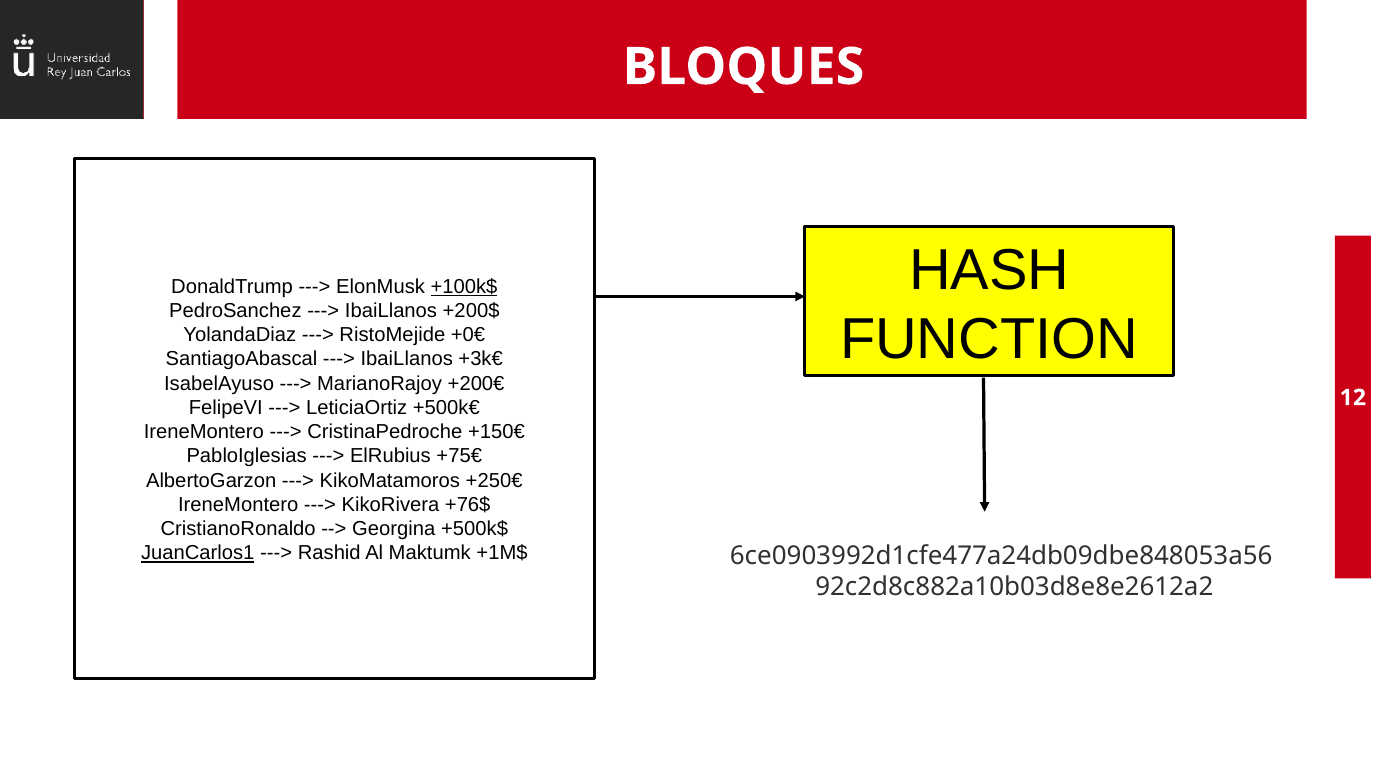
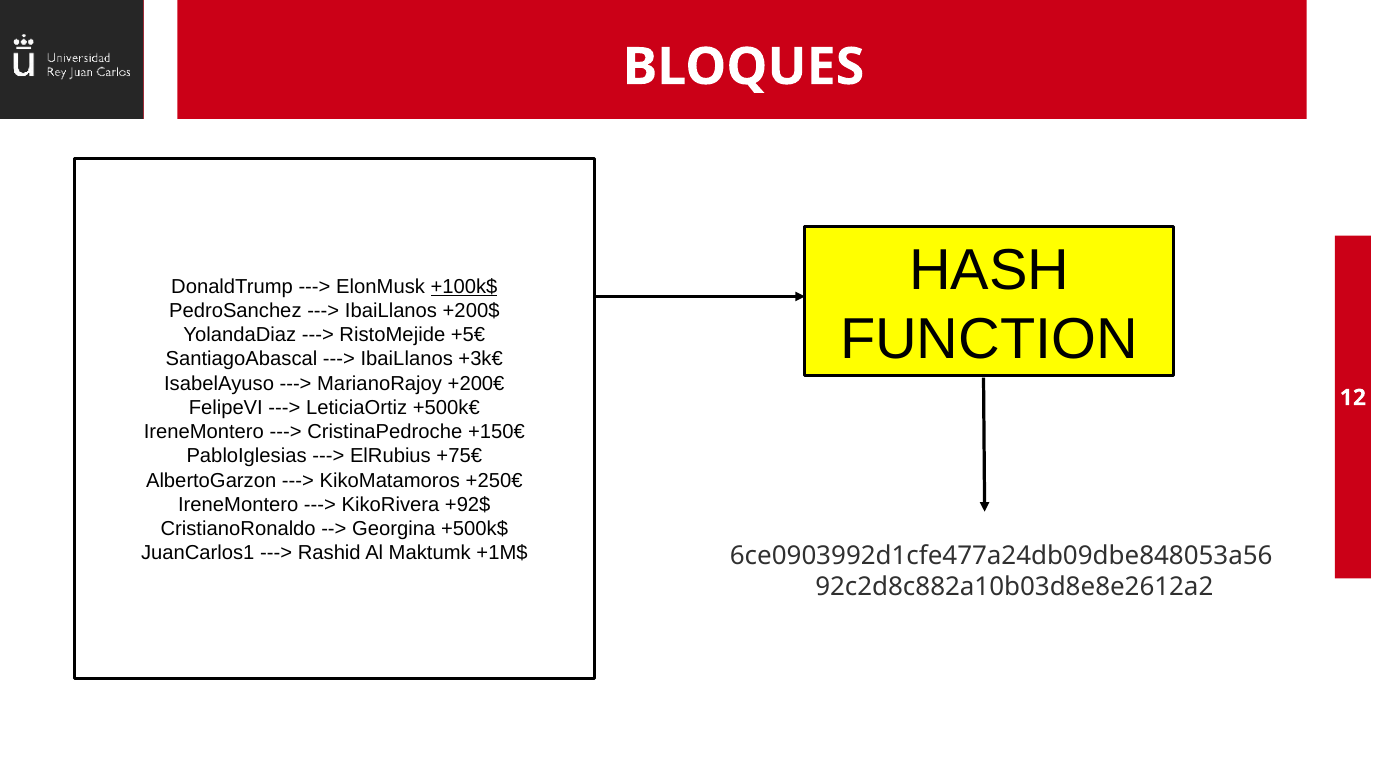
+0€: +0€ -> +5€
+76$: +76$ -> +92$
JuanCarlos1 underline: present -> none
